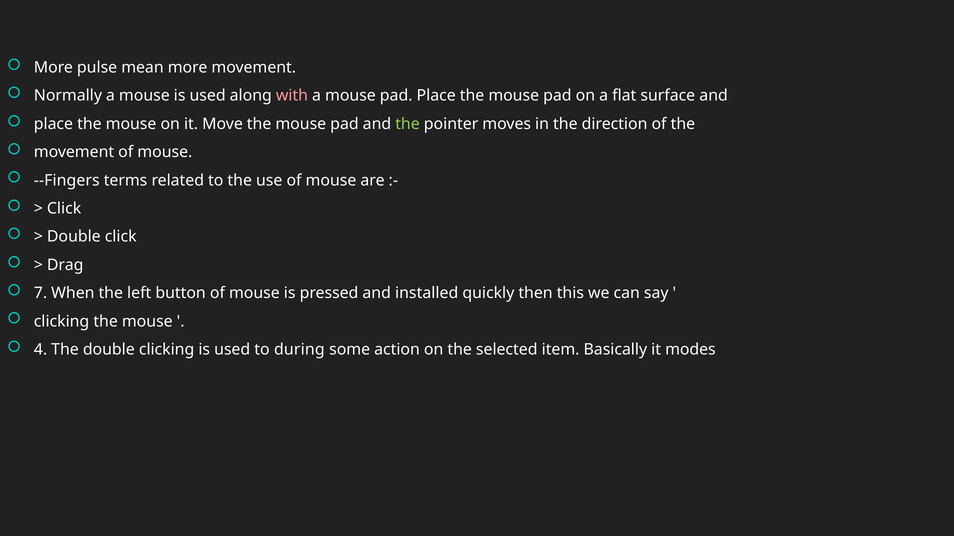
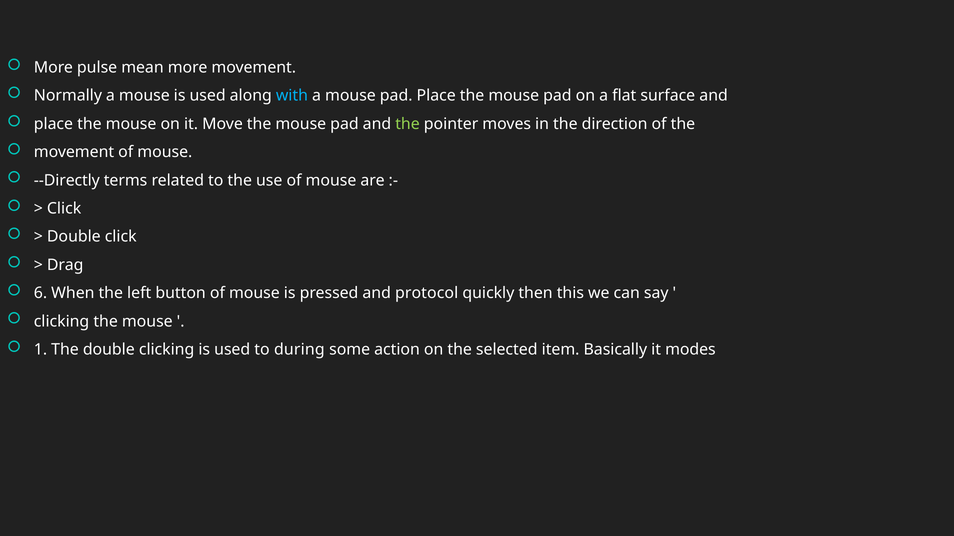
with colour: pink -> light blue
--Fingers: --Fingers -> --Directly
7: 7 -> 6
installed: installed -> protocol
4: 4 -> 1
